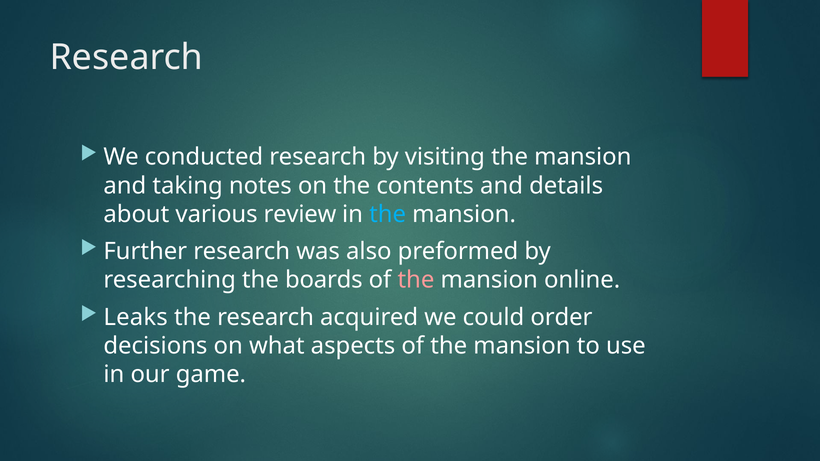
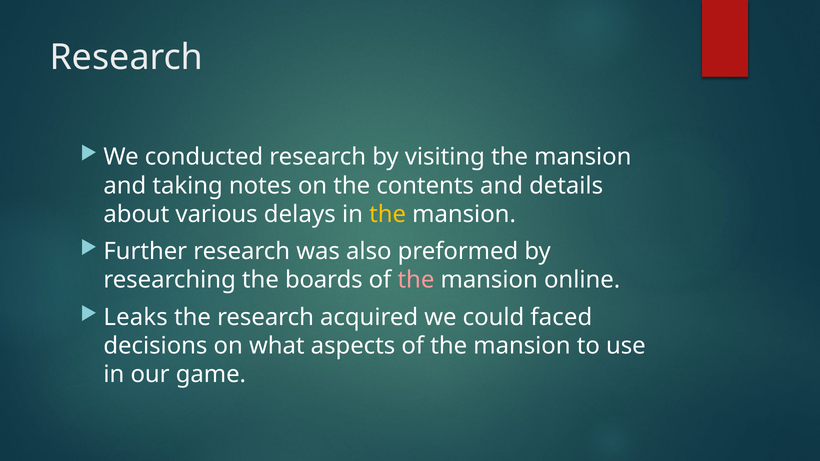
review: review -> delays
the at (388, 214) colour: light blue -> yellow
order: order -> faced
